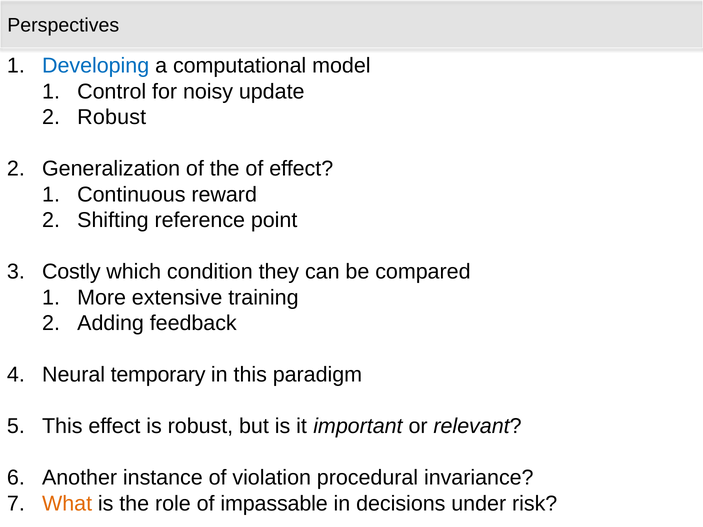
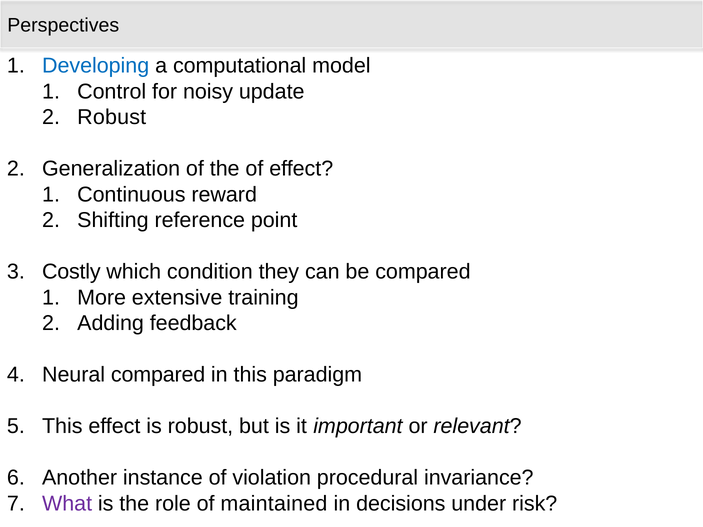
Neural temporary: temporary -> compared
What colour: orange -> purple
impassable: impassable -> maintained
